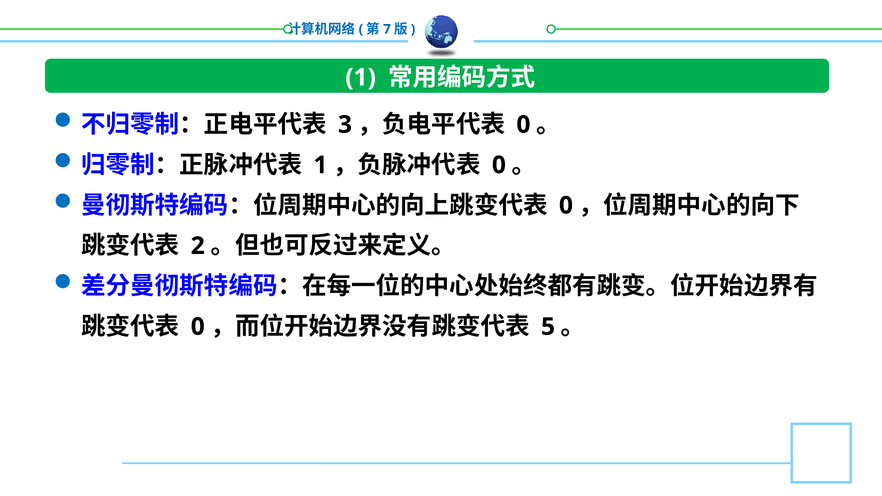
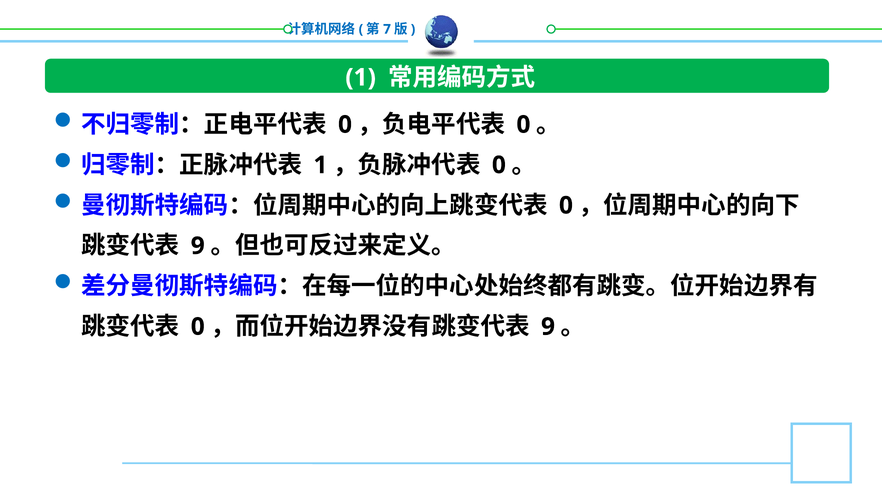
3 at (345, 125): 3 -> 0
2 at (198, 246): 2 -> 9
5 at (548, 327): 5 -> 9
